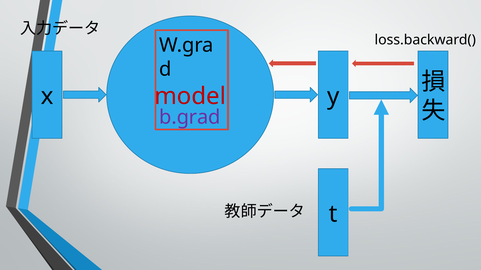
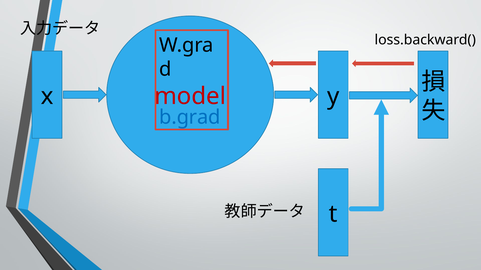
b.grad colour: purple -> blue
